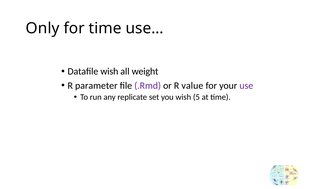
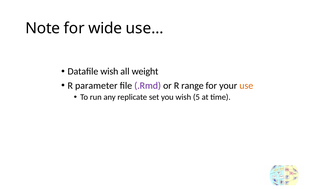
Only: Only -> Note
for time: time -> wide
value: value -> range
use colour: purple -> orange
